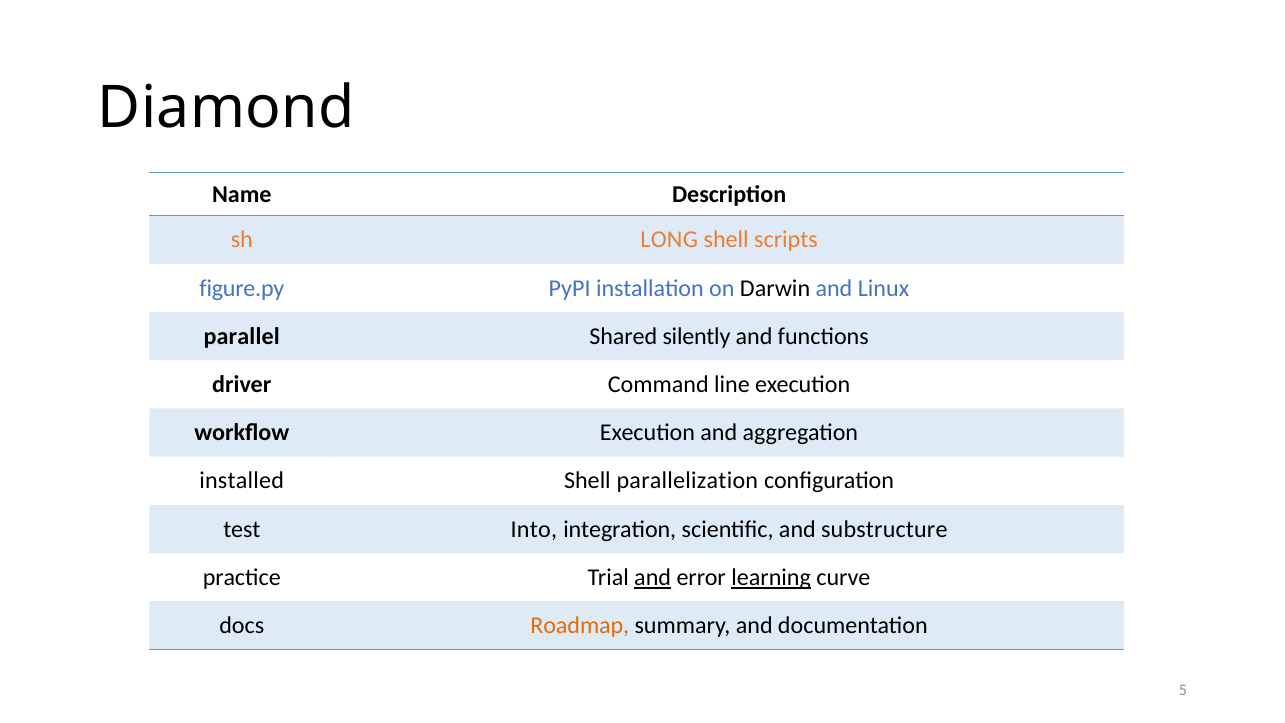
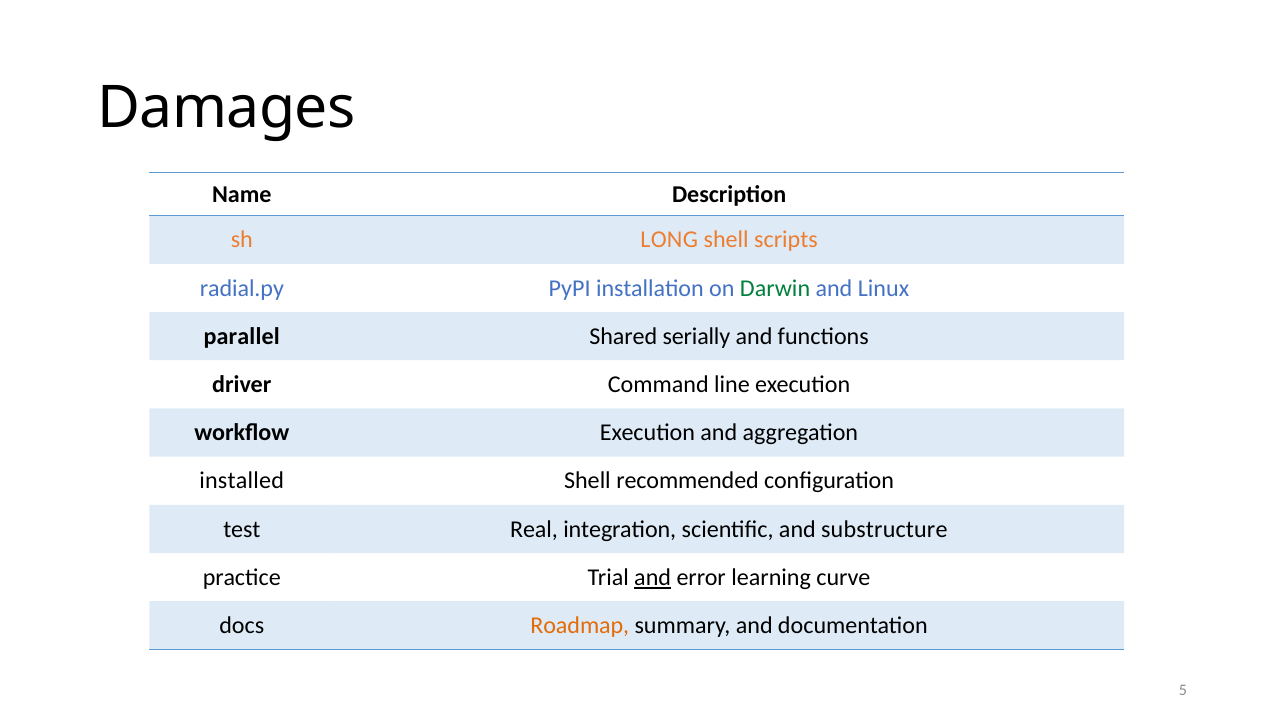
Diamond: Diamond -> Damages
figure.py: figure.py -> radial.py
Darwin colour: black -> green
silently: silently -> serially
parallelization: parallelization -> recommended
Into: Into -> Real
learning underline: present -> none
